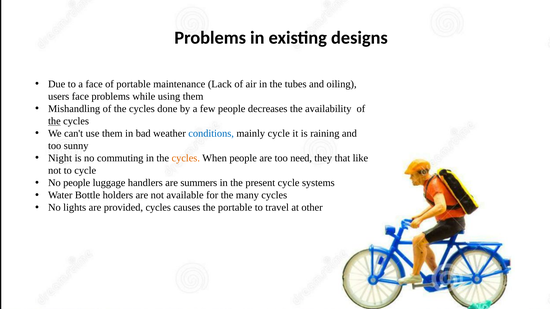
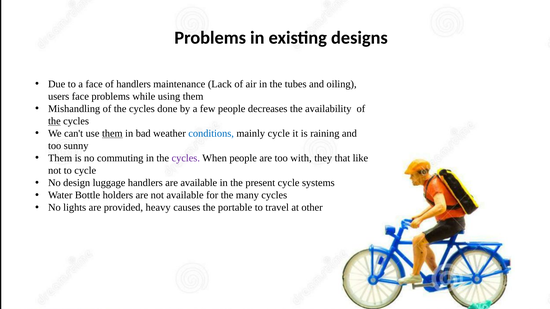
of portable: portable -> handlers
them at (112, 134) underline: none -> present
Night at (60, 158): Night -> Them
cycles at (186, 158) colour: orange -> purple
need: need -> with
No people: people -> design
are summers: summers -> available
provided cycles: cycles -> heavy
